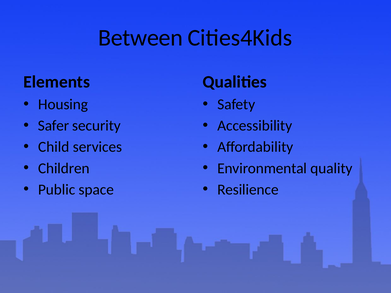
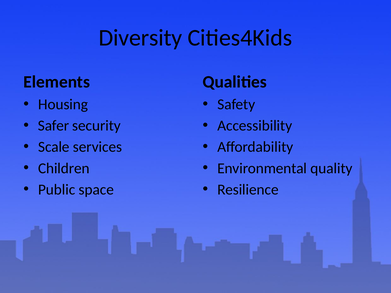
Between: Between -> Diversity
Child: Child -> Scale
